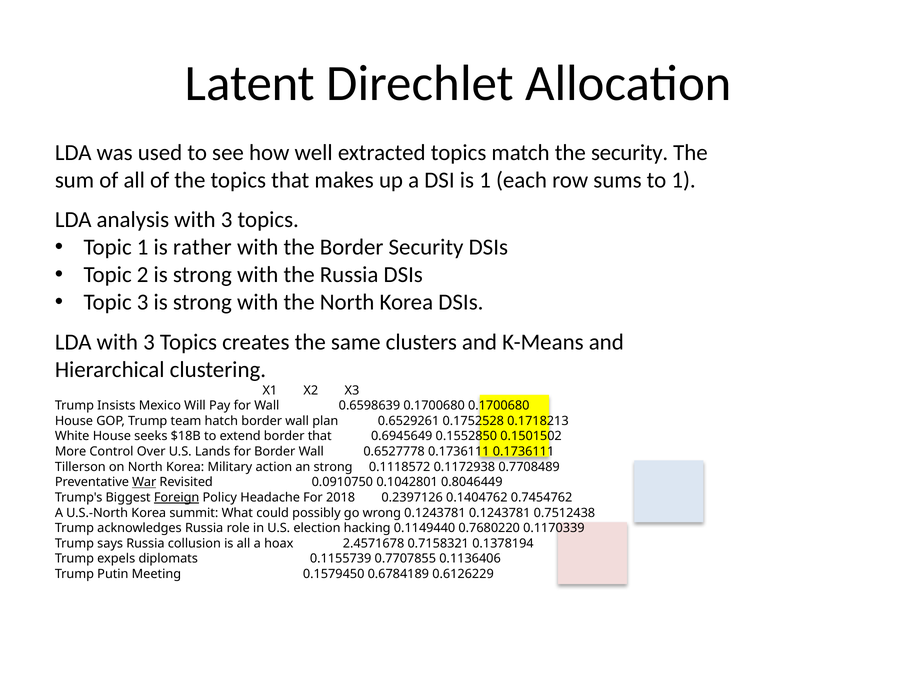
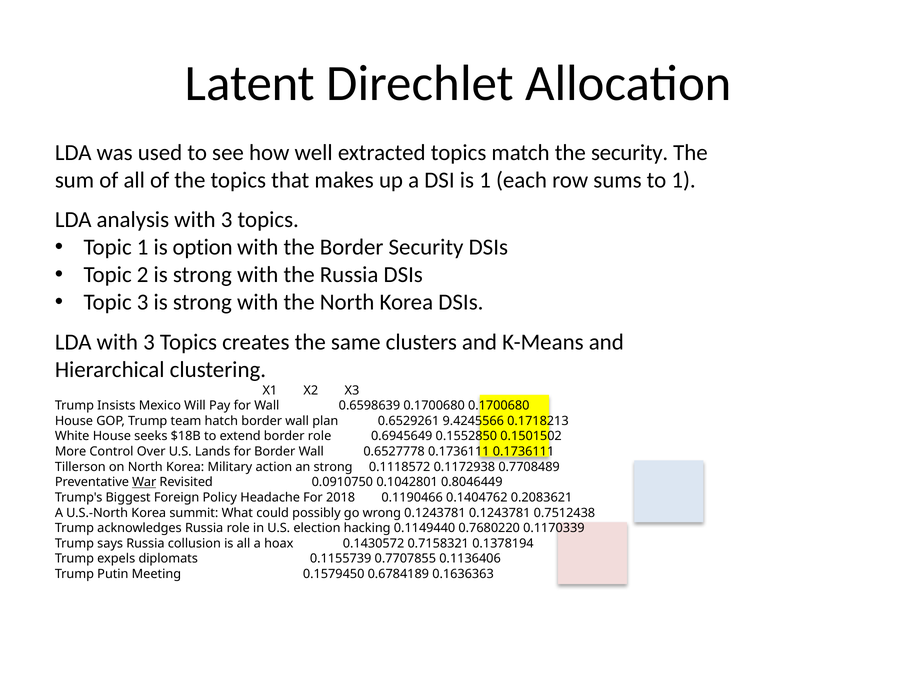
rather: rather -> option
0.1752528: 0.1752528 -> 9.4245566
border that: that -> role
Foreign underline: present -> none
0.2397126: 0.2397126 -> 0.1190466
0.7454762: 0.7454762 -> 0.2083621
2.4571678: 2.4571678 -> 0.1430572
0.6126229: 0.6126229 -> 0.1636363
